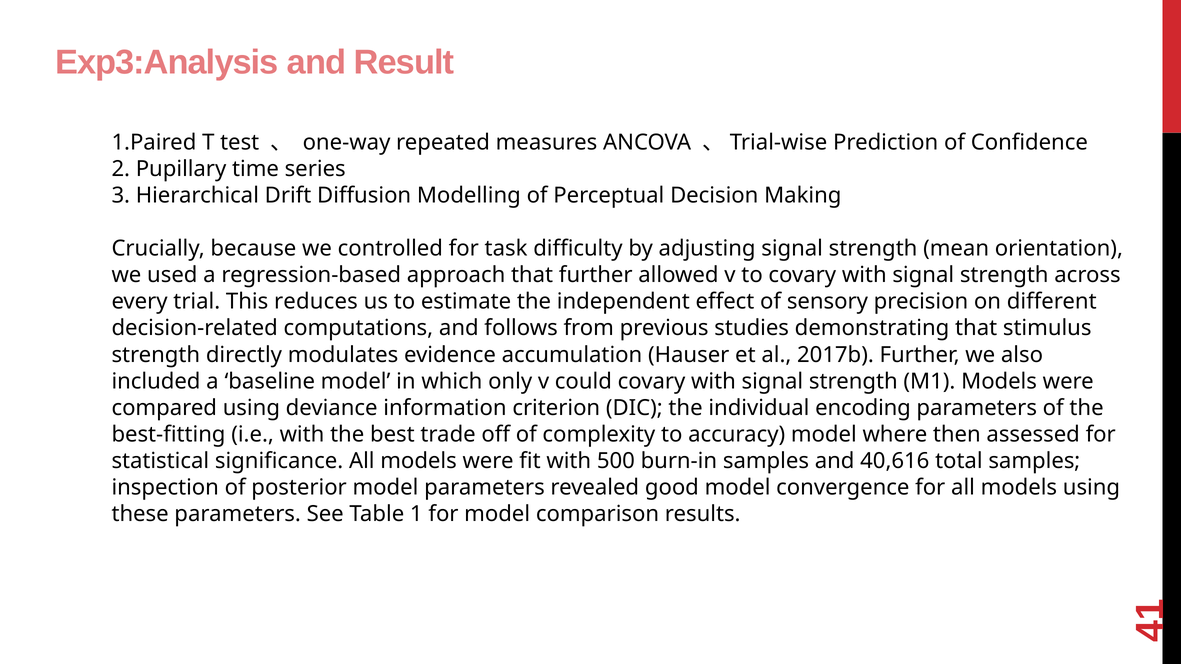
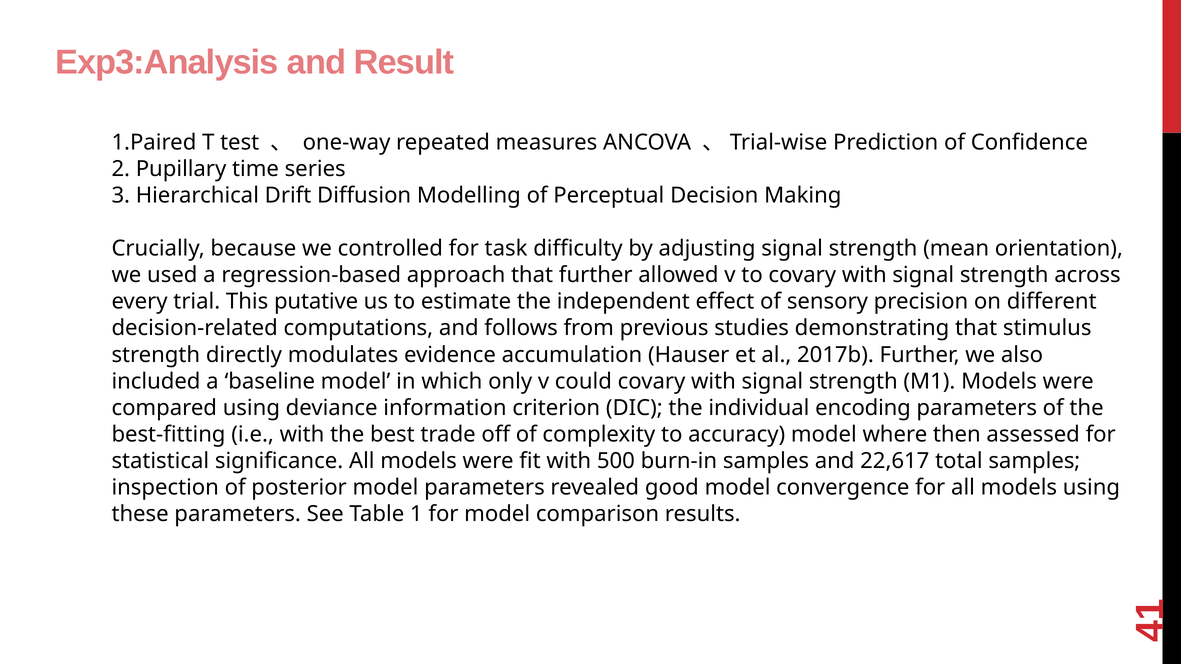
reduces: reduces -> putative
40,616: 40,616 -> 22,617
